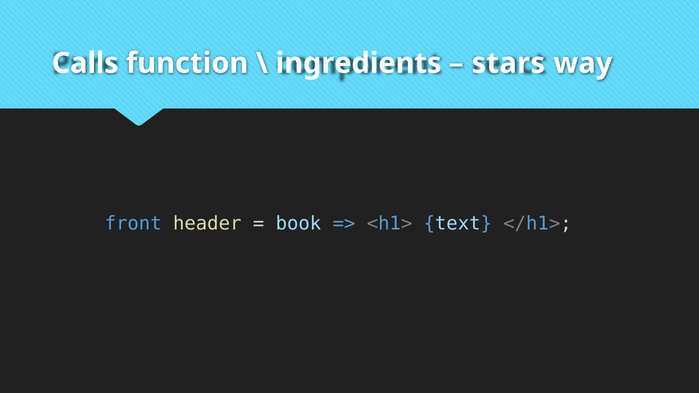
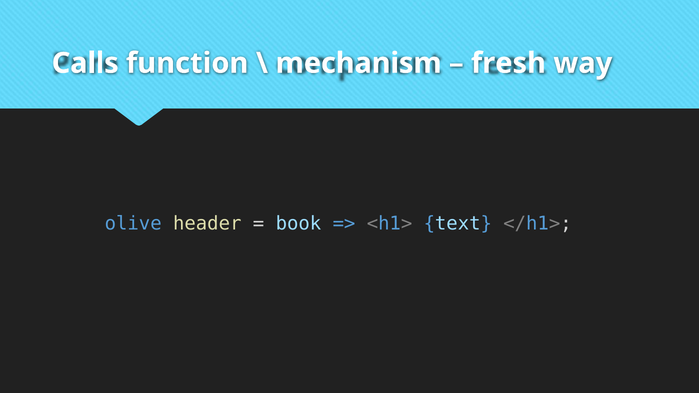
ingredients: ingredients -> mechanism
stars: stars -> fresh
front: front -> olive
